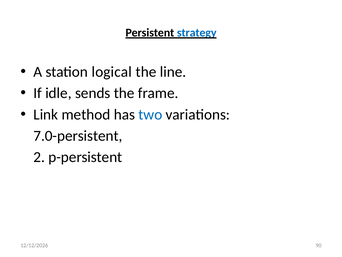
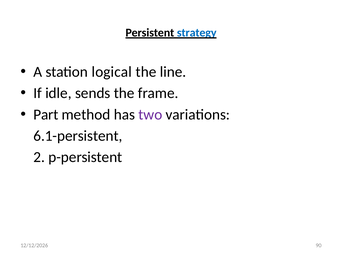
Link: Link -> Part
two colour: blue -> purple
7.0-persistent: 7.0-persistent -> 6.1-persistent
